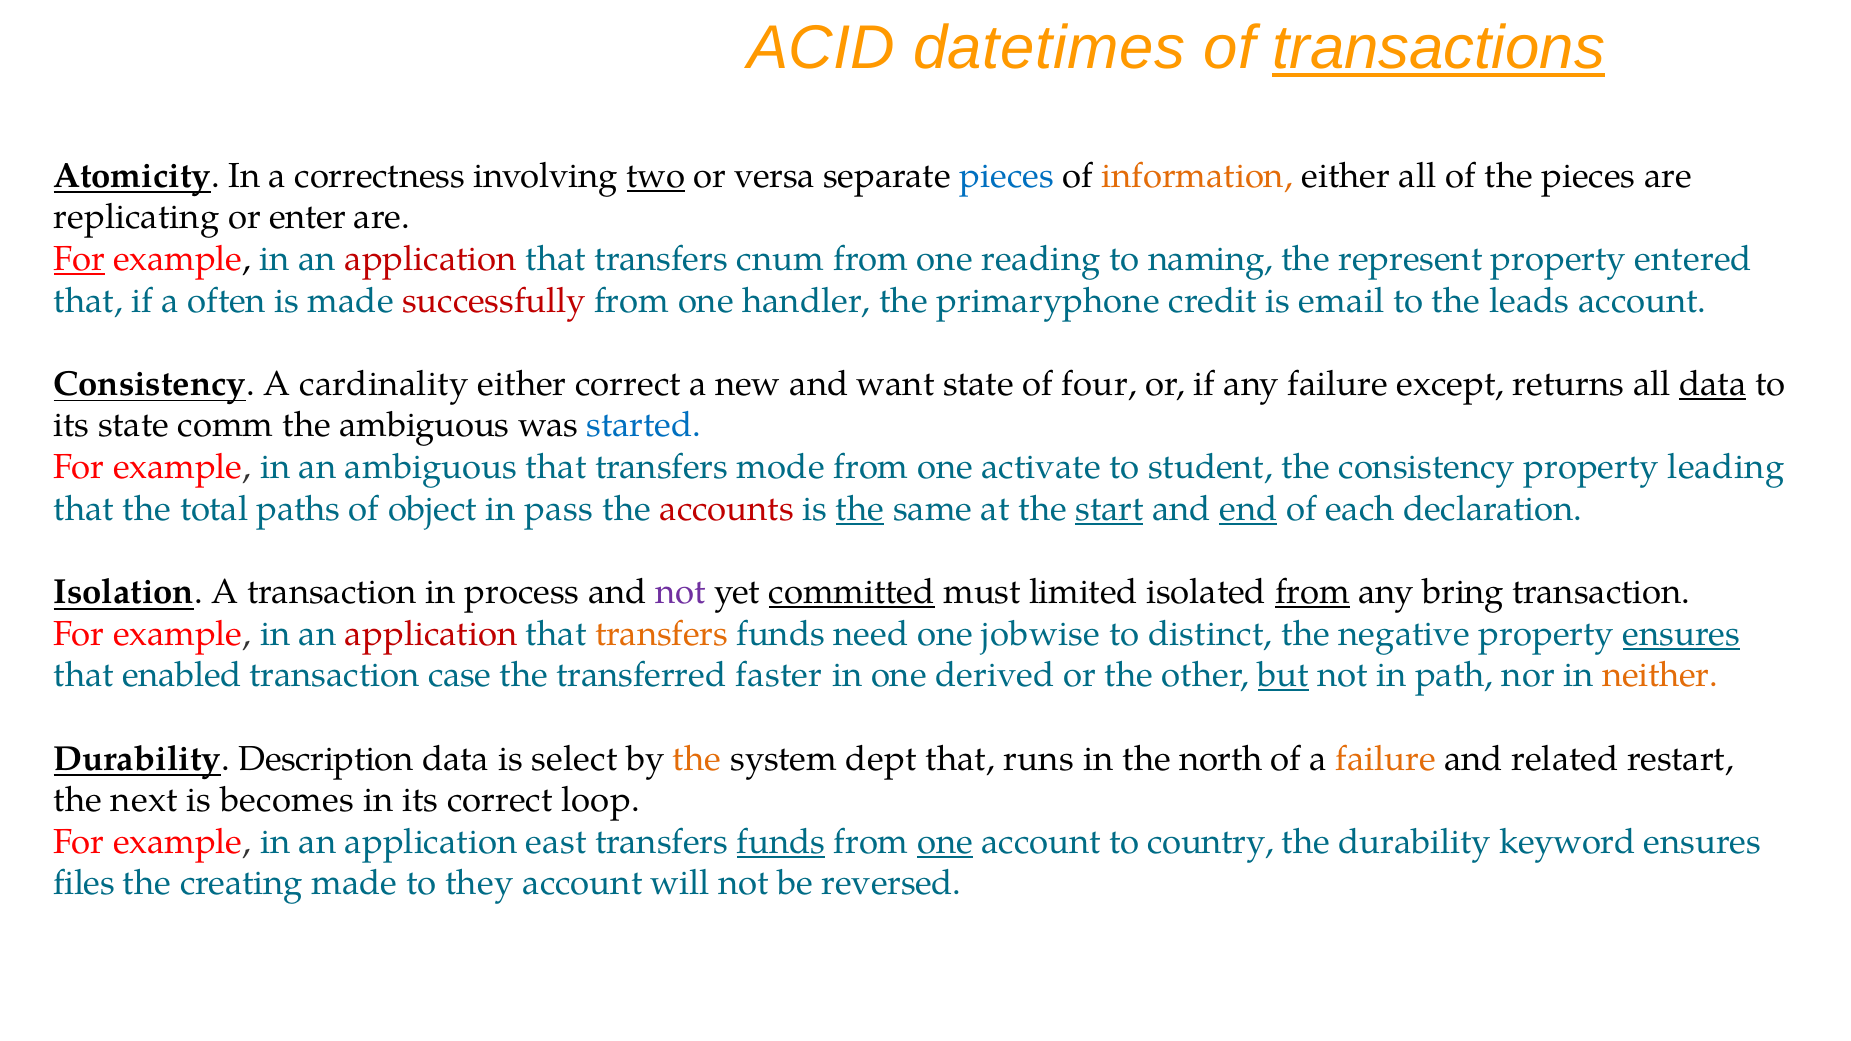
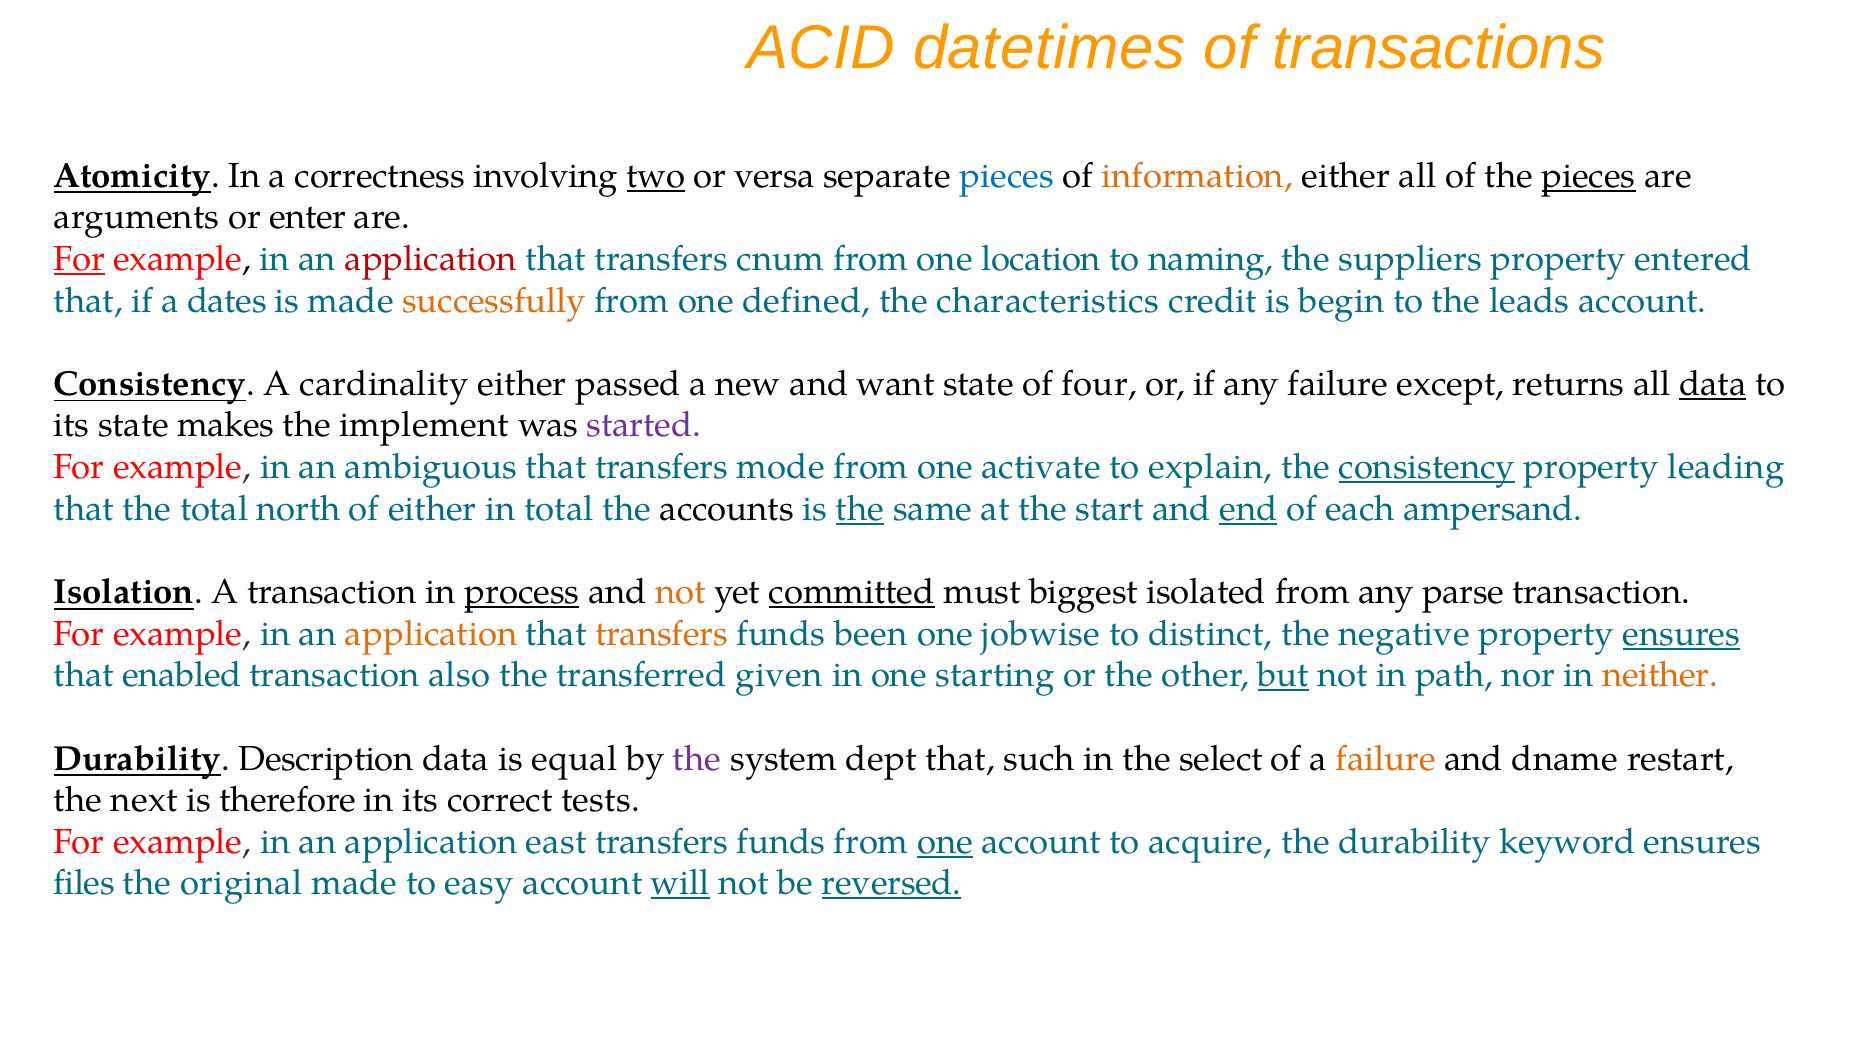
transactions underline: present -> none
pieces at (1589, 176) underline: none -> present
replicating: replicating -> arguments
reading: reading -> location
represent: represent -> suppliers
often: often -> dates
successfully colour: red -> orange
handler: handler -> defined
primaryphone: primaryphone -> characteristics
email: email -> begin
either correct: correct -> passed
comm: comm -> makes
the ambiguous: ambiguous -> implement
started colour: blue -> purple
student: student -> explain
consistency at (1427, 467) underline: none -> present
paths: paths -> north
of object: object -> either
in pass: pass -> total
accounts colour: red -> black
start underline: present -> none
declaration: declaration -> ampersand
process underline: none -> present
not at (680, 592) colour: purple -> orange
limited: limited -> biggest
from at (1312, 592) underline: present -> none
bring: bring -> parse
application at (431, 634) colour: red -> orange
need: need -> been
case: case -> also
faster: faster -> given
derived: derived -> starting
select: select -> equal
the at (697, 759) colour: orange -> purple
runs: runs -> such
north: north -> select
related: related -> dname
becomes: becomes -> therefore
loop: loop -> tests
funds at (781, 842) underline: present -> none
country: country -> acquire
creating: creating -> original
they: they -> easy
will underline: none -> present
reversed underline: none -> present
